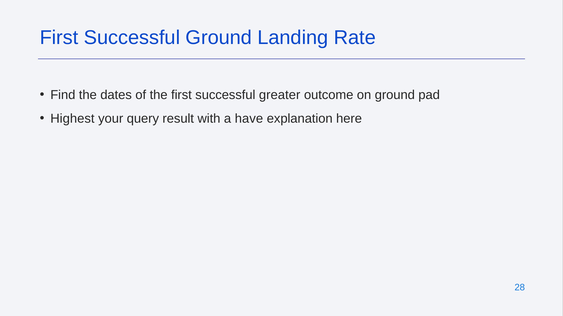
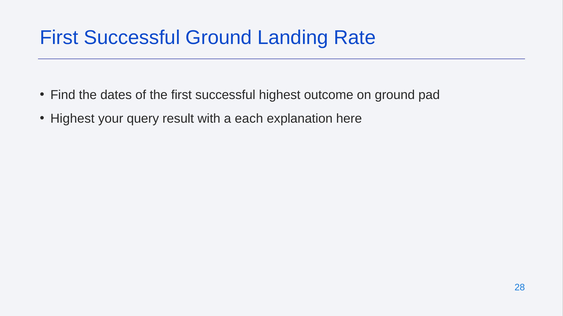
successful greater: greater -> highest
have: have -> each
